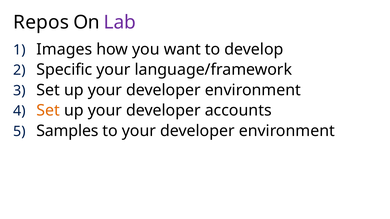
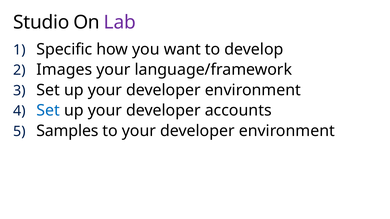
Repos: Repos -> Studio
Images: Images -> Specific
Specific: Specific -> Images
Set at (48, 111) colour: orange -> blue
